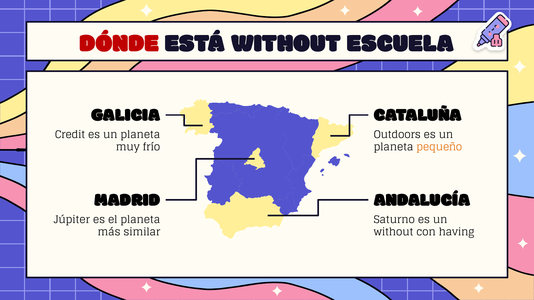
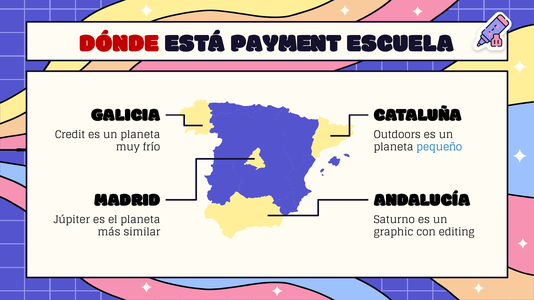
ESTÁ WITHOUT: WITHOUT -> PAYMENT
pequeño colour: orange -> blue
without at (394, 232): without -> graphic
having: having -> editing
